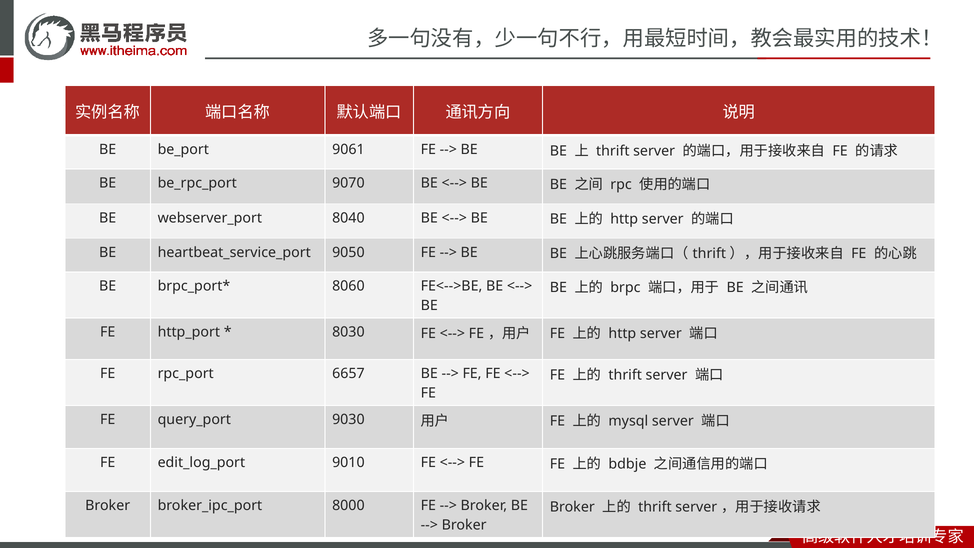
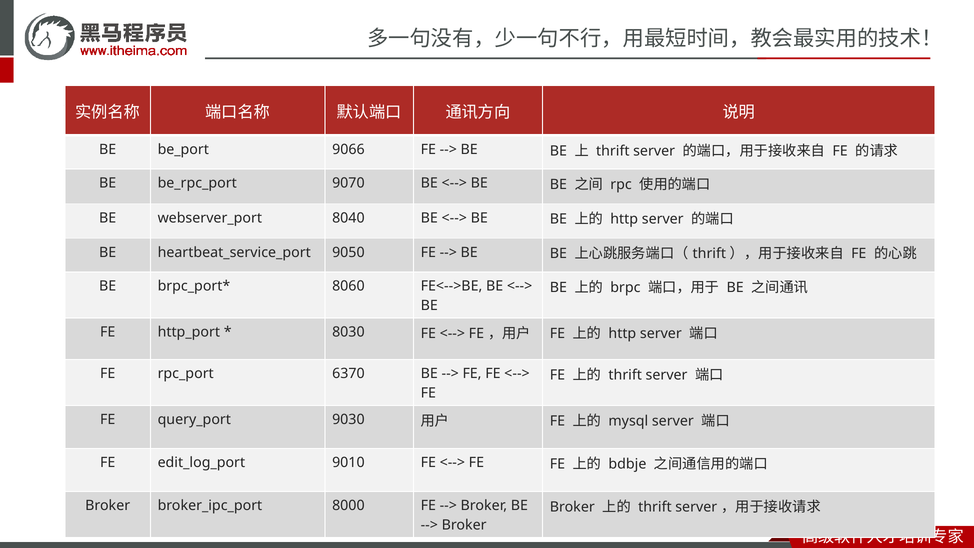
9061: 9061 -> 9066
6657: 6657 -> 6370
